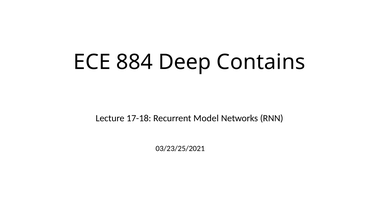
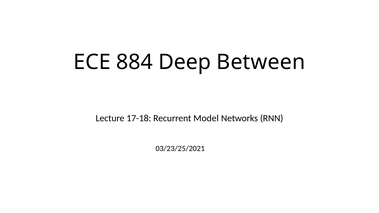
Contains: Contains -> Between
